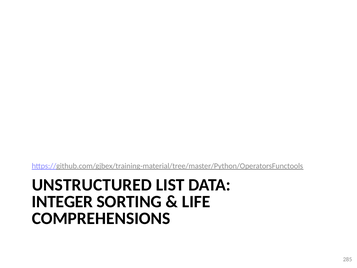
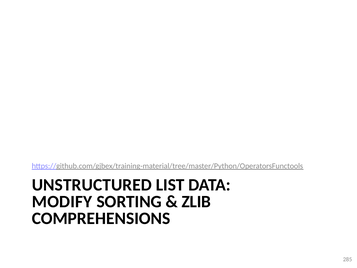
INTEGER: INTEGER -> MODIFY
LIFE: LIFE -> ZLIB
